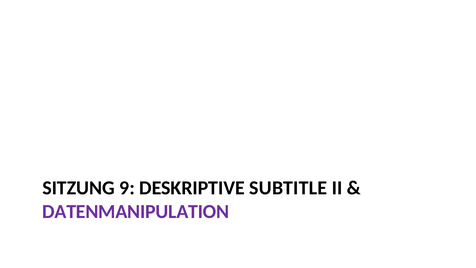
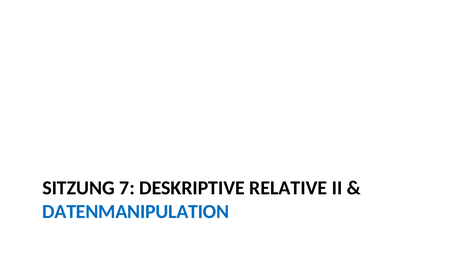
9: 9 -> 7
SUBTITLE: SUBTITLE -> RELATIVE
DATENMANIPULATION colour: purple -> blue
